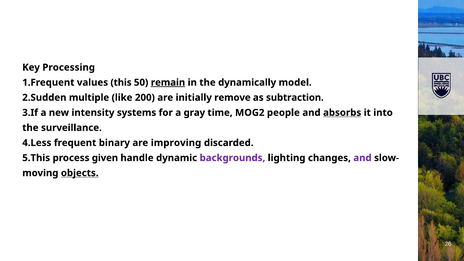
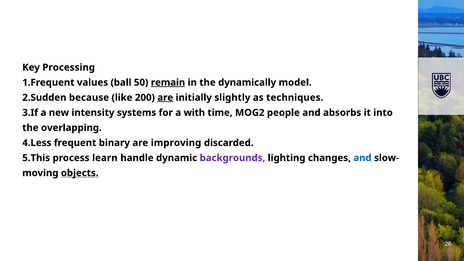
this: this -> ball
multiple: multiple -> because
are at (165, 98) underline: none -> present
remove: remove -> slightly
subtraction: subtraction -> techniques
gray: gray -> with
absorbs underline: present -> none
surveillance: surveillance -> overlapping
given: given -> learn
and at (362, 158) colour: purple -> blue
